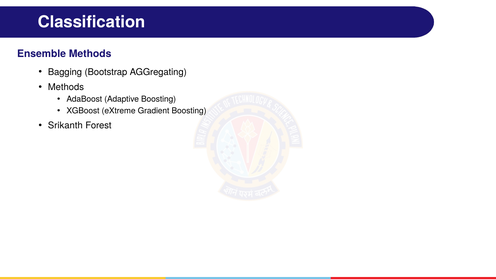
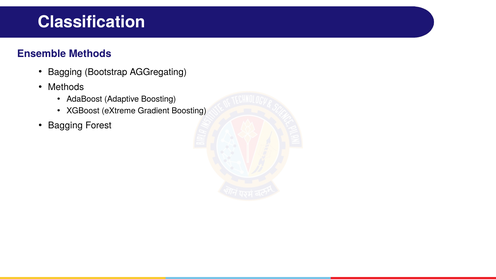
Srikanth at (65, 125): Srikanth -> Bagging
